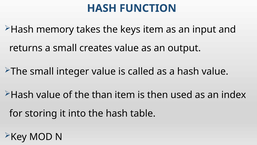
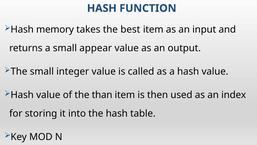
keys: keys -> best
creates: creates -> appear
